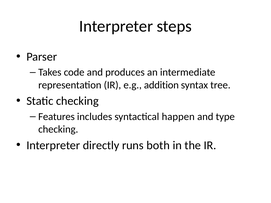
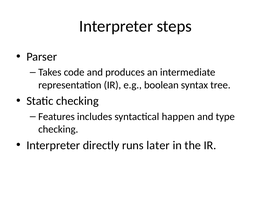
addition: addition -> boolean
both: both -> later
